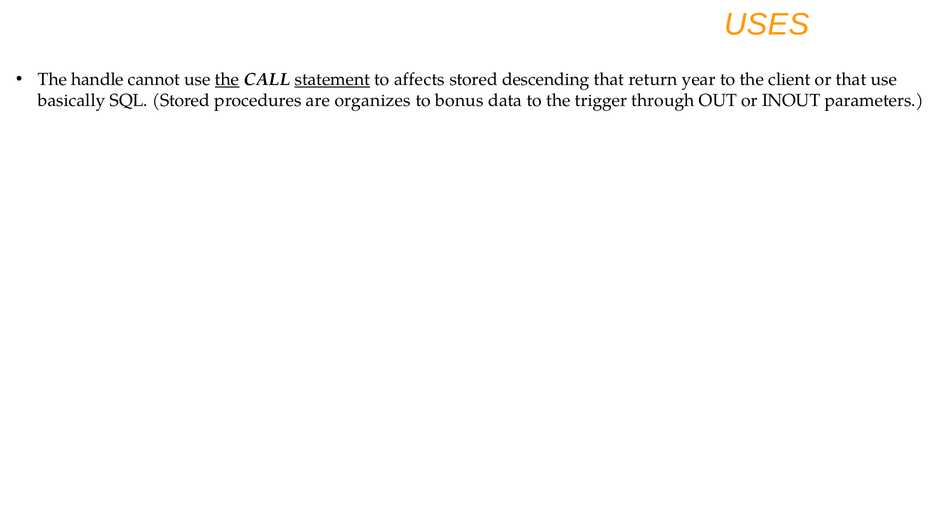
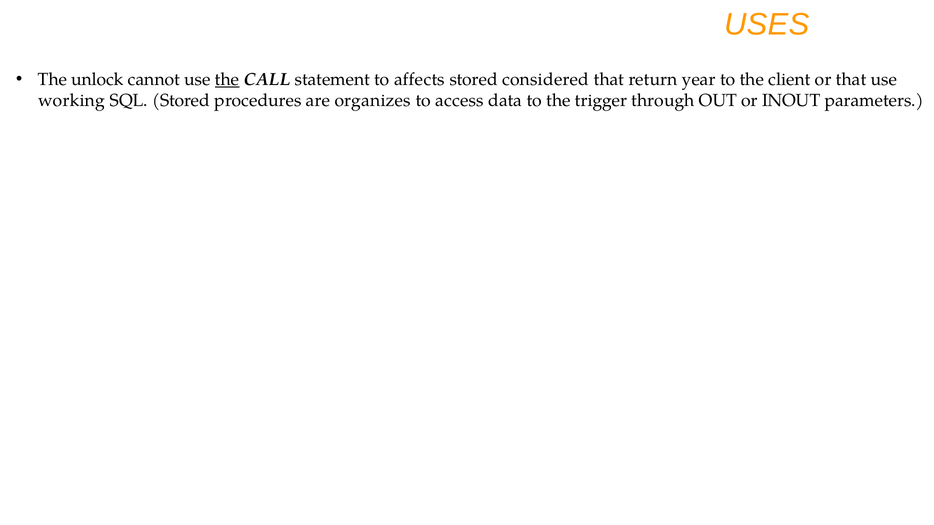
handle: handle -> unlock
statement underline: present -> none
descending: descending -> considered
basically: basically -> working
bonus: bonus -> access
